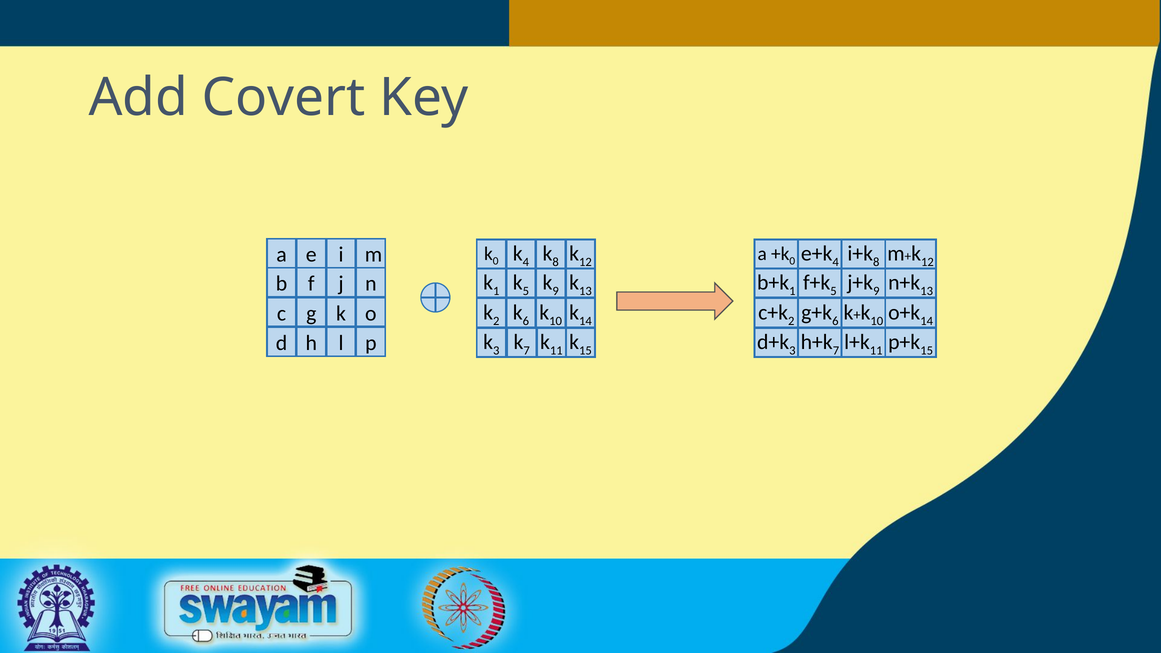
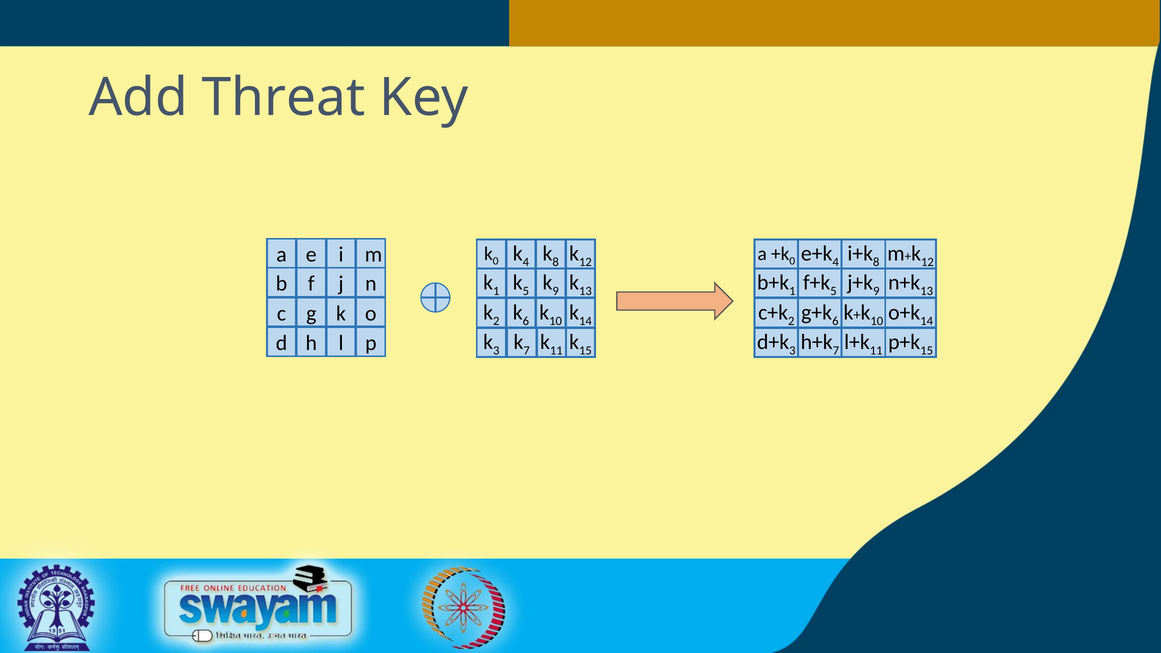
Covert: Covert -> Threat
